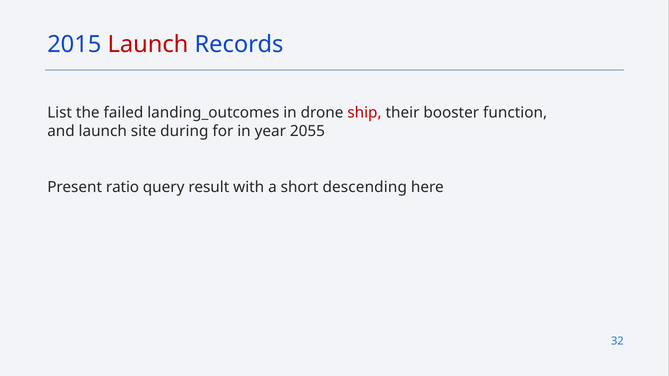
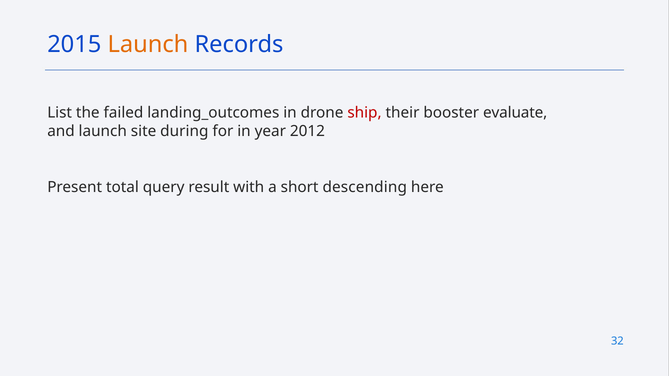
Launch at (148, 45) colour: red -> orange
function: function -> evaluate
2055: 2055 -> 2012
ratio: ratio -> total
